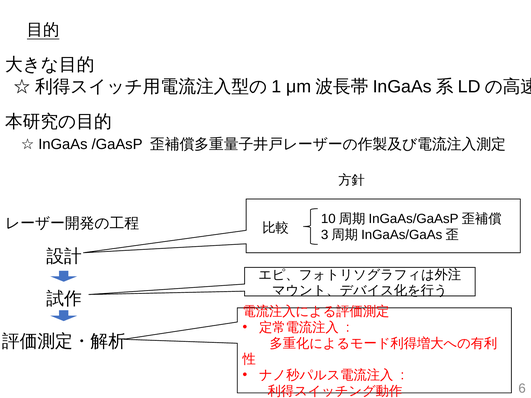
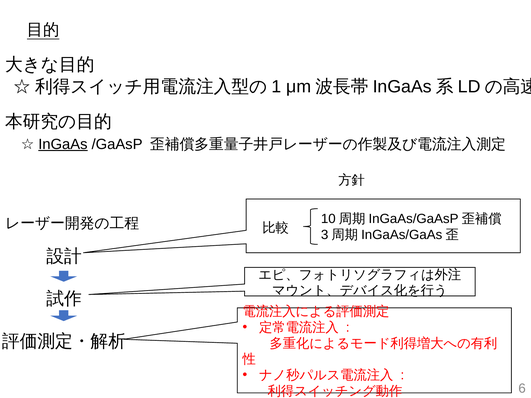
InGaAs at (63, 144) underline: none -> present
